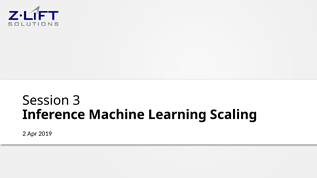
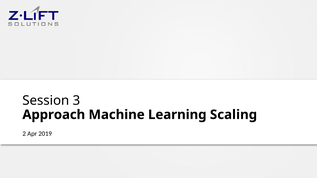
Inference: Inference -> Approach
